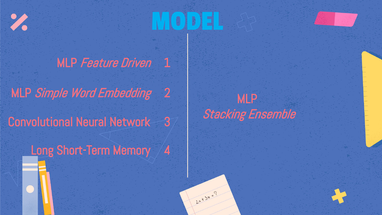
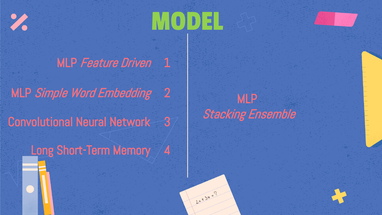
MODEL colour: light blue -> light green
